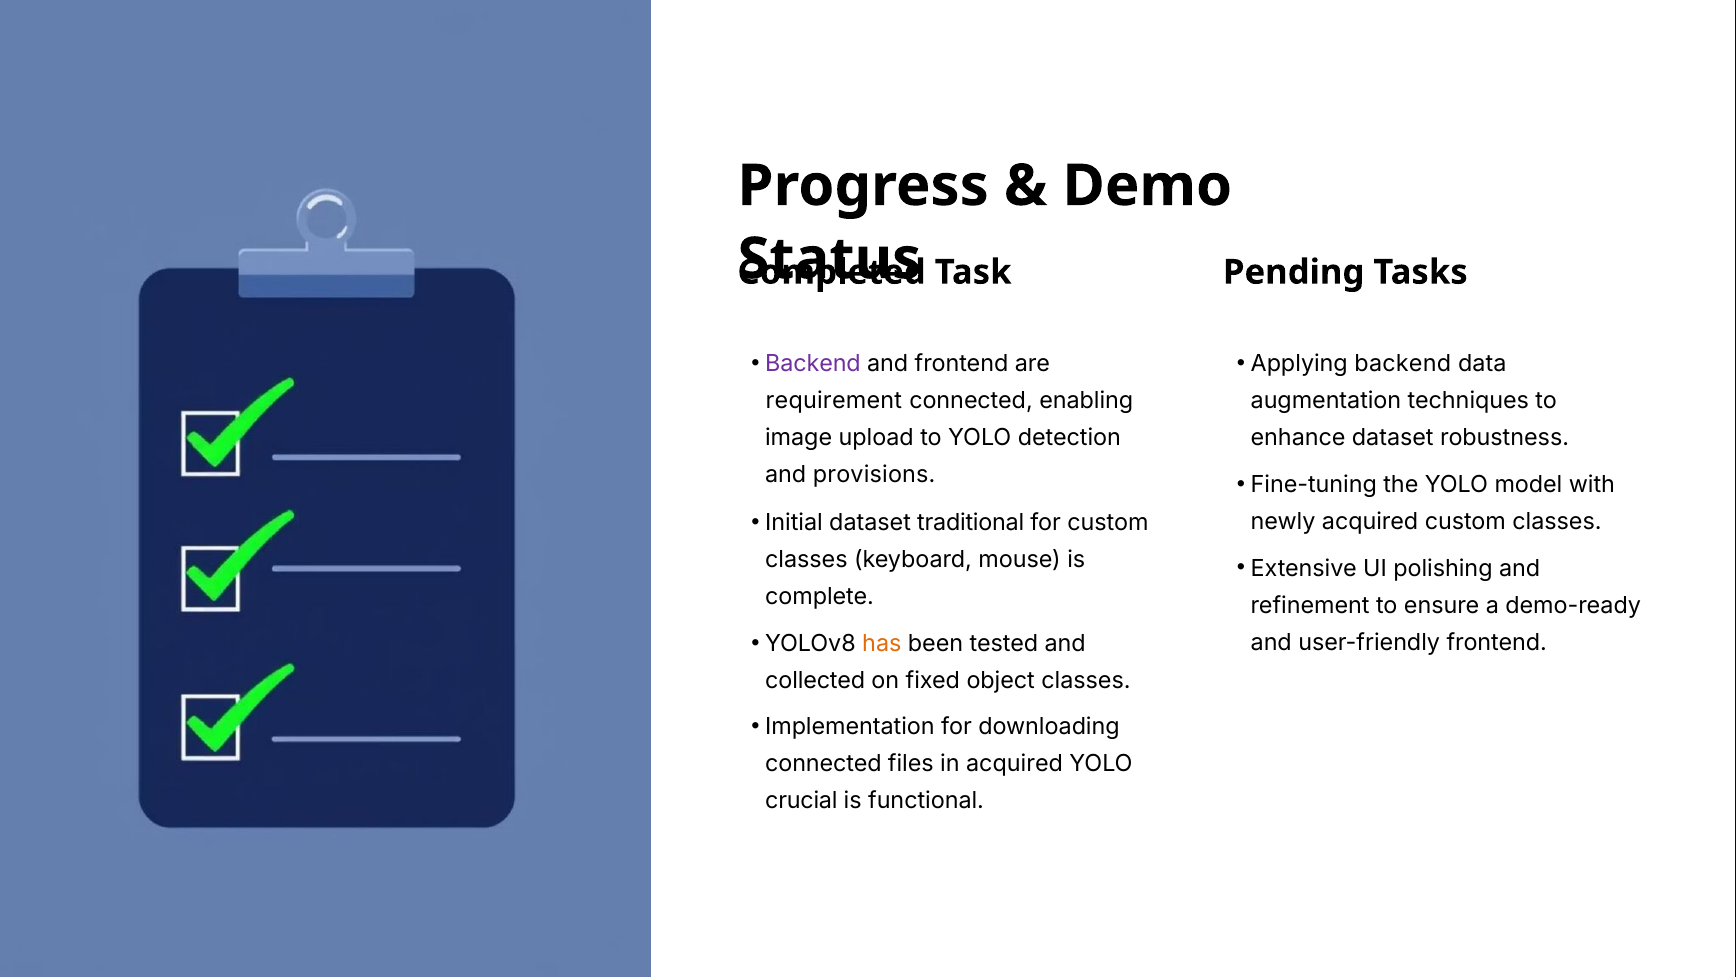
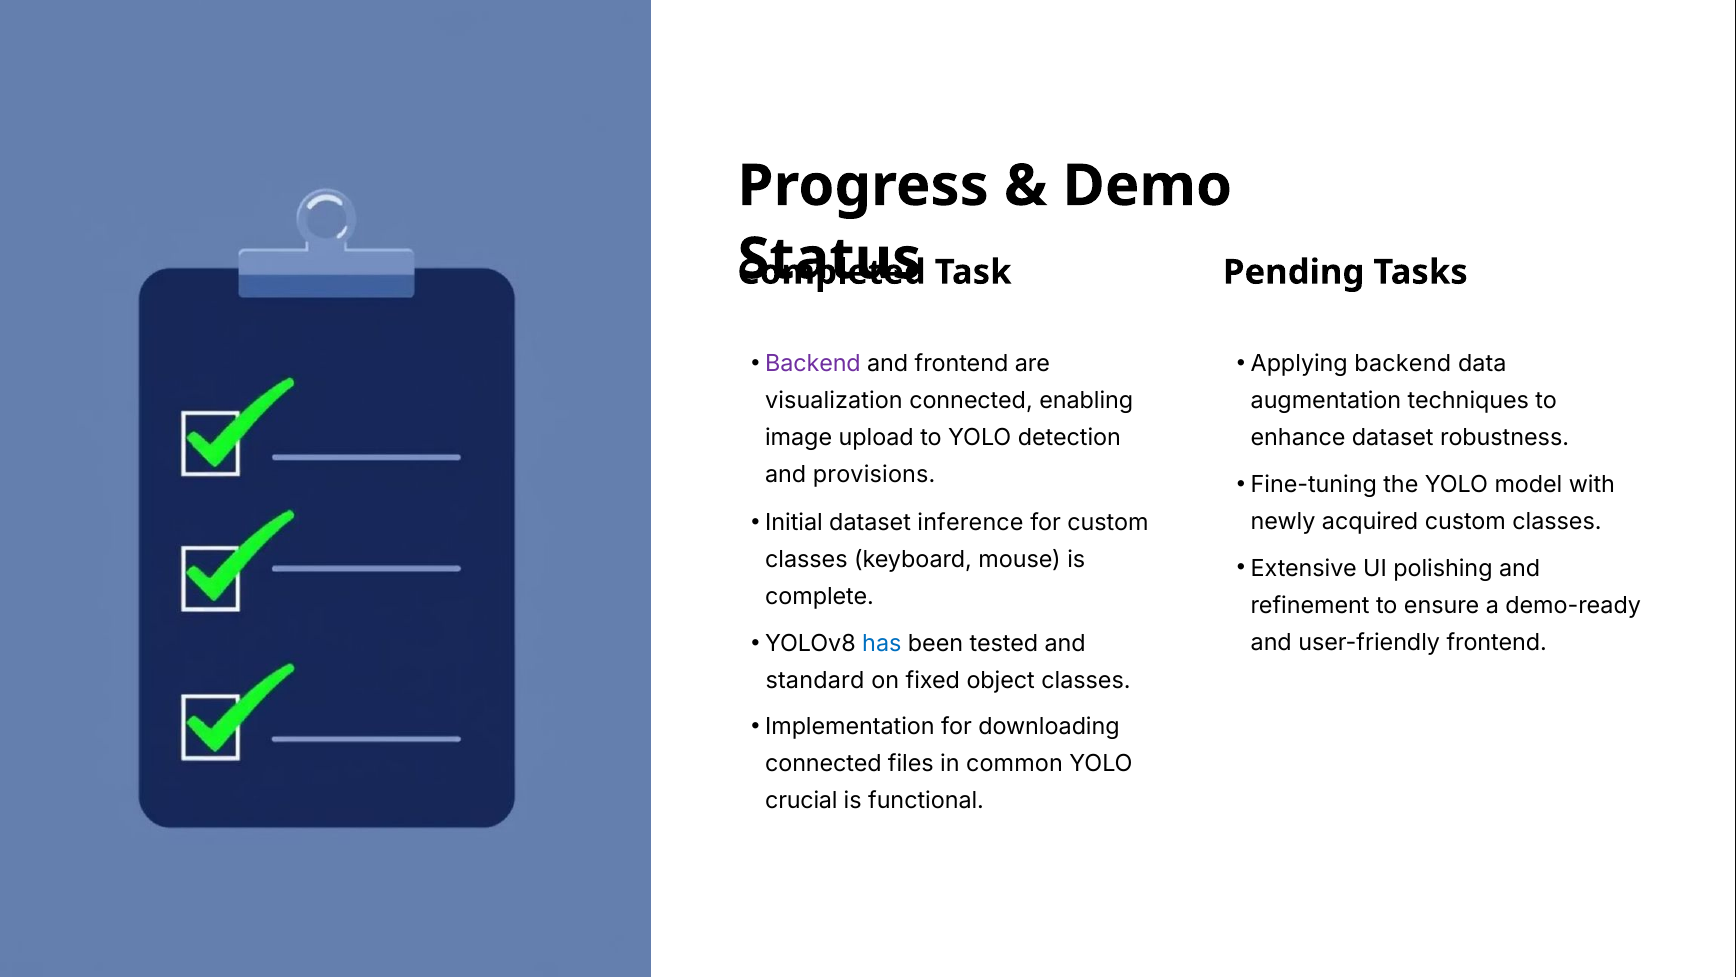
requirement: requirement -> visualization
traditional: traditional -> inference
has colour: orange -> blue
collected: collected -> standard
in acquired: acquired -> common
